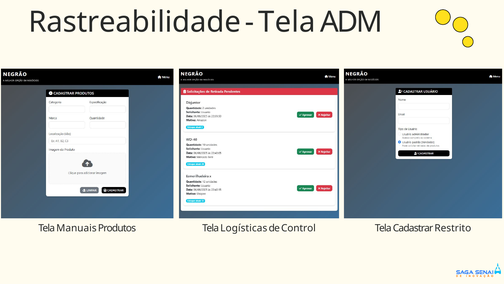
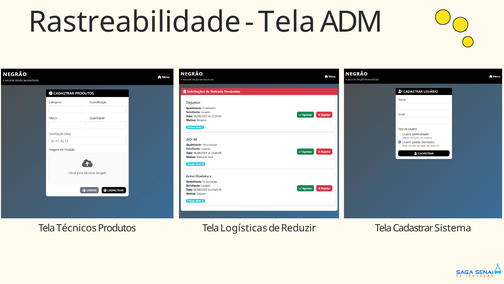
Manuais: Manuais -> Técnicos
Control: Control -> Reduzir
Restrito: Restrito -> Sistema
